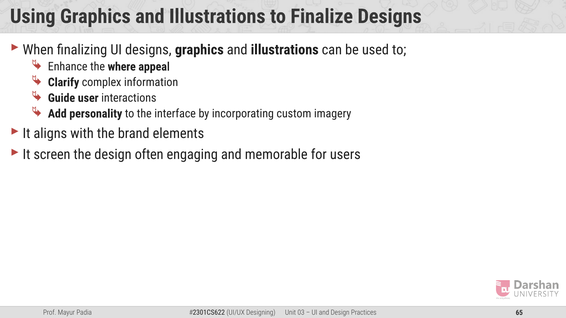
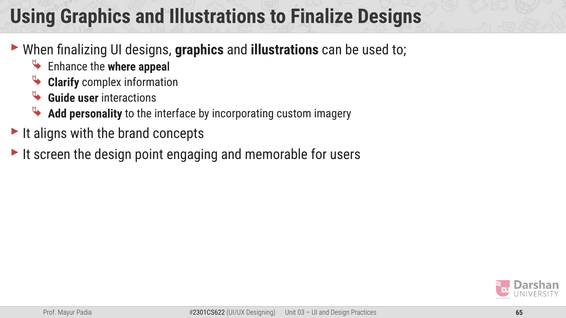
elements: elements -> concepts
often: often -> point
